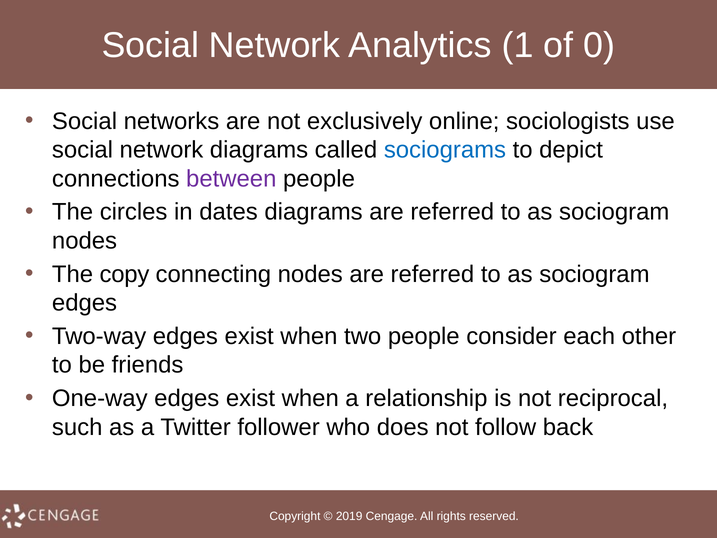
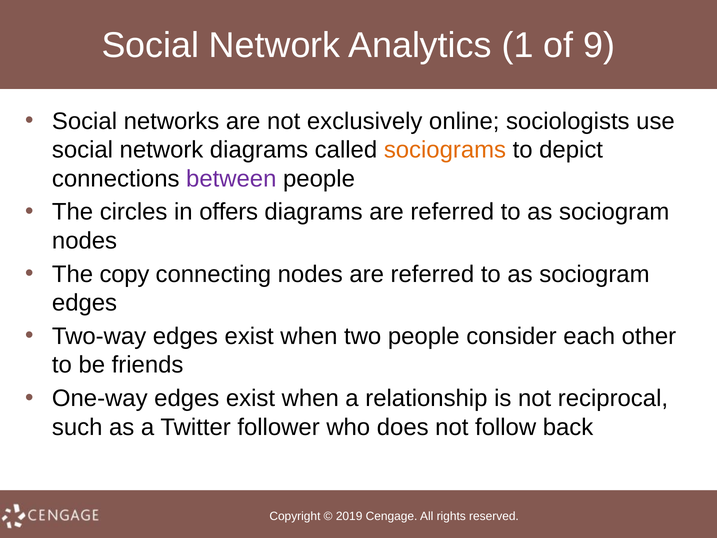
0: 0 -> 9
sociograms colour: blue -> orange
dates: dates -> offers
